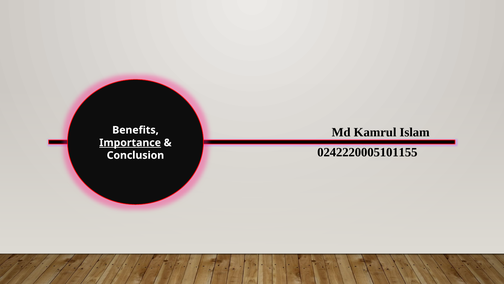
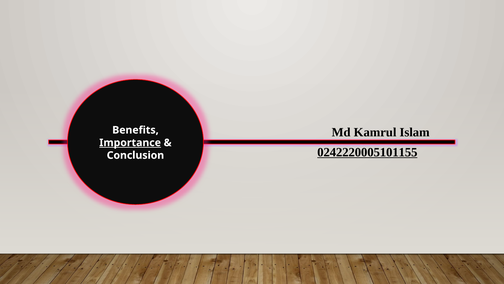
0242220005101155 underline: none -> present
